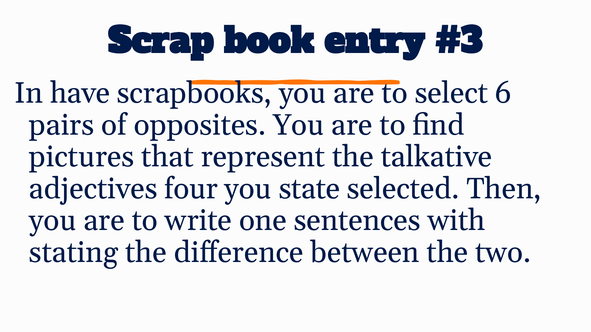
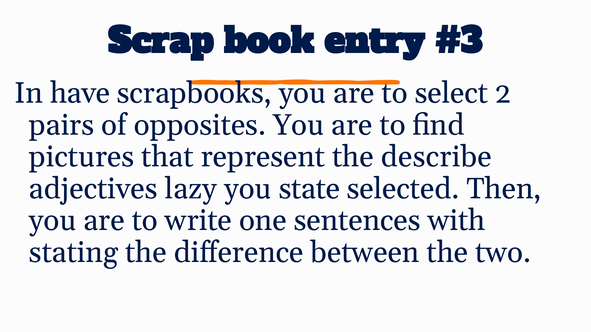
6: 6 -> 2
talkative: talkative -> describe
four: four -> lazy
